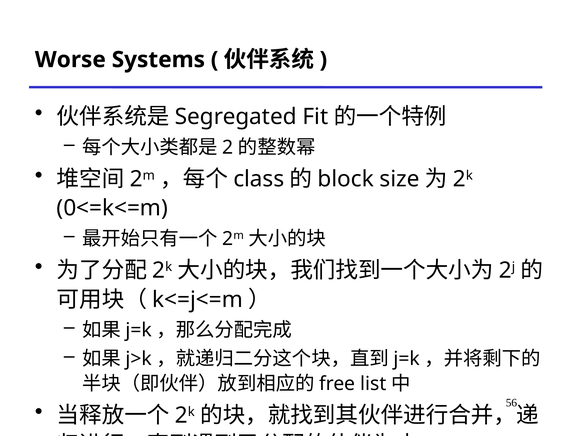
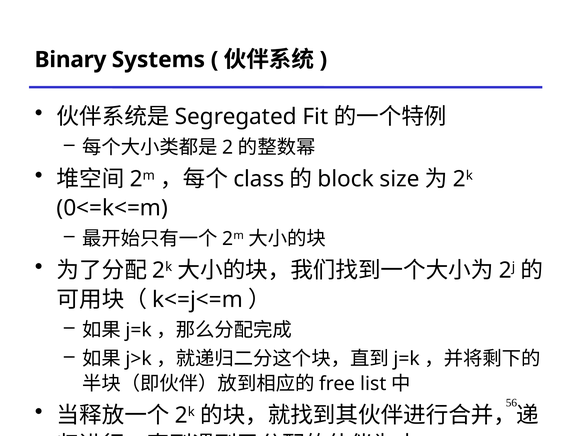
Worse: Worse -> Binary
